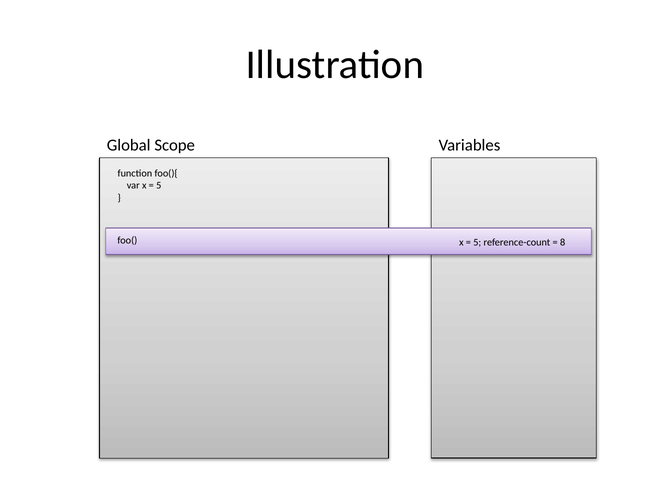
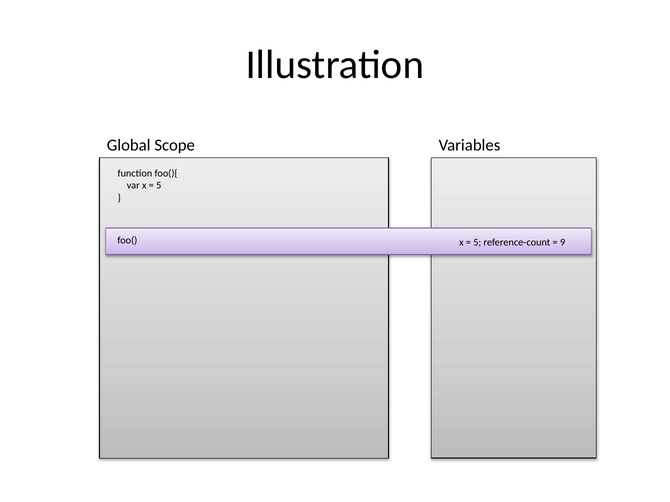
8: 8 -> 9
